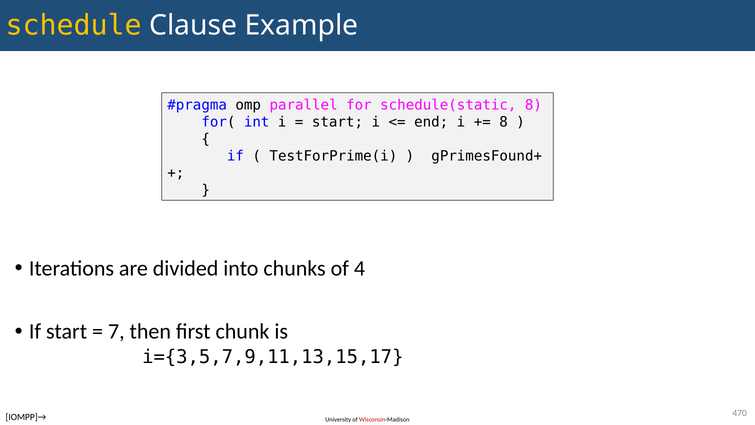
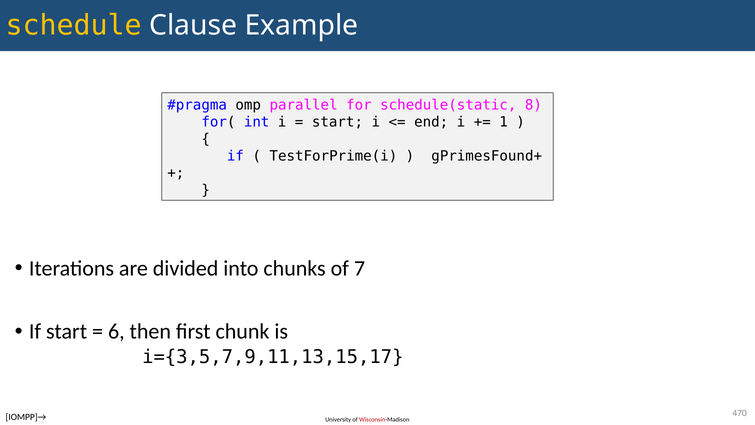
8 at (504, 122): 8 -> 1
4: 4 -> 7
7: 7 -> 6
